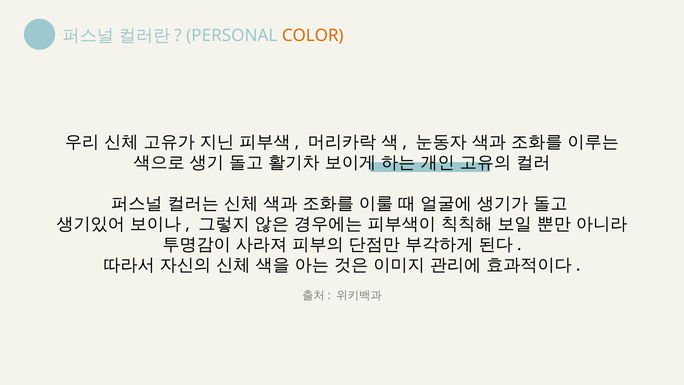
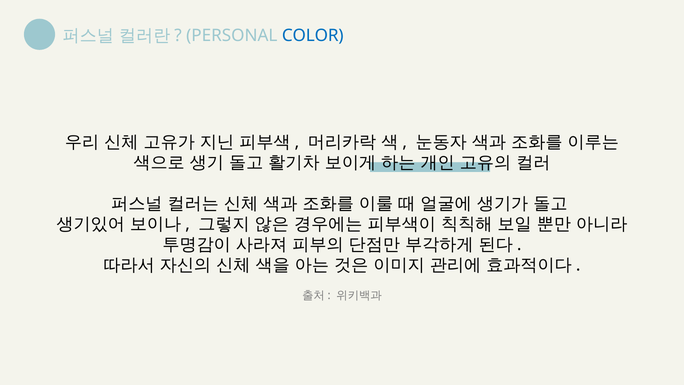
COLOR colour: orange -> blue
